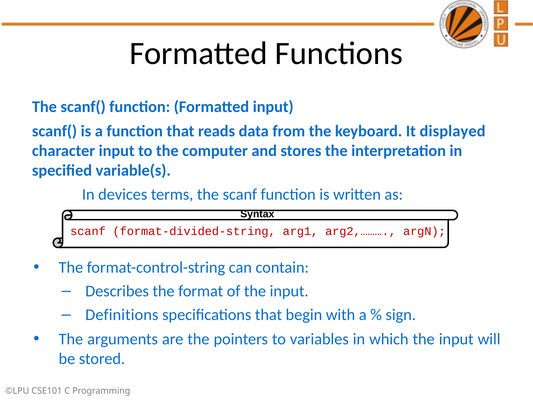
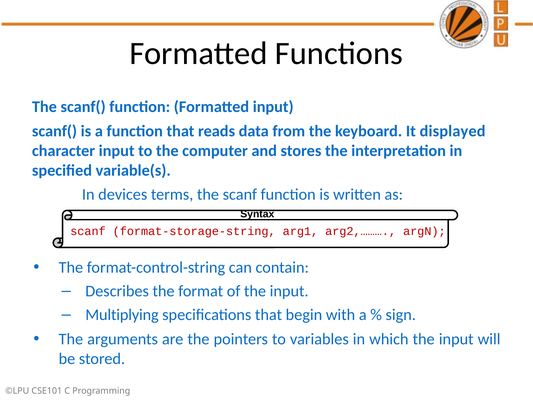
format-divided-string: format-divided-string -> format-storage-string
Definitions: Definitions -> Multiplying
